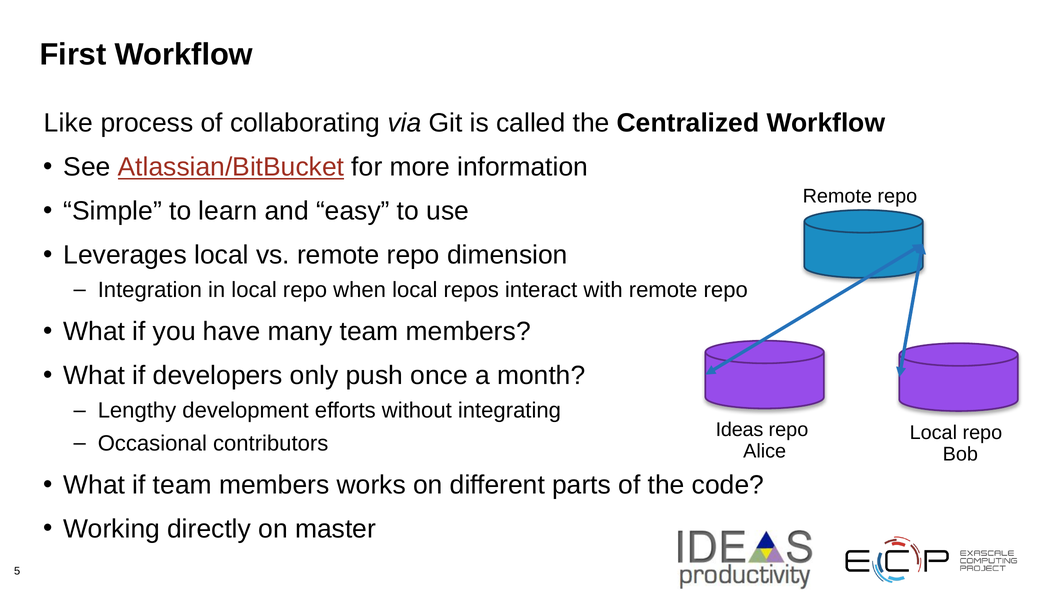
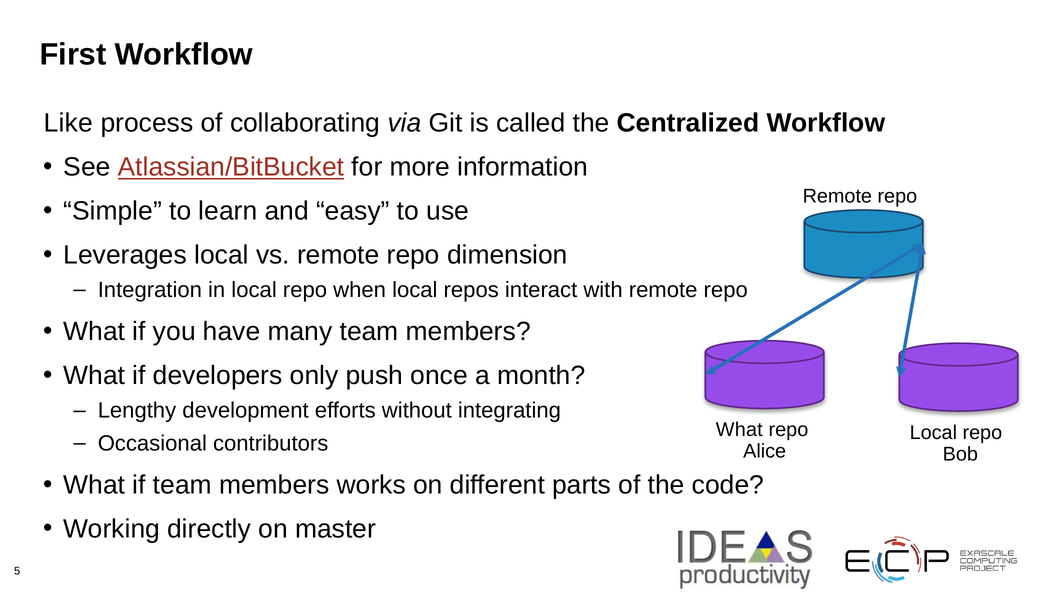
Ideas at (739, 430): Ideas -> What
